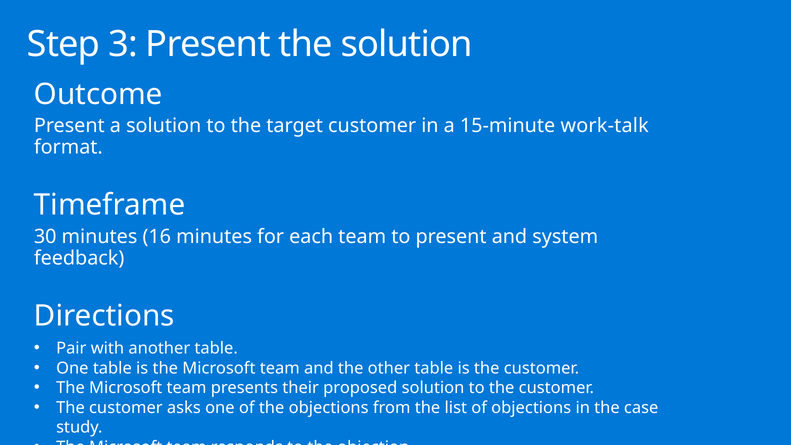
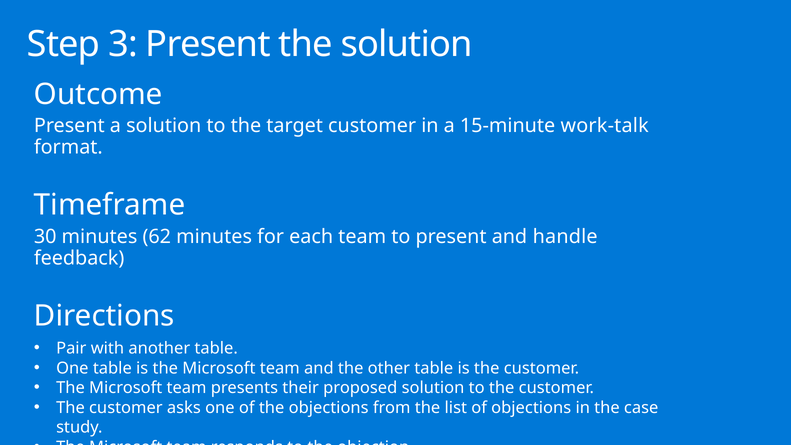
16: 16 -> 62
system: system -> handle
